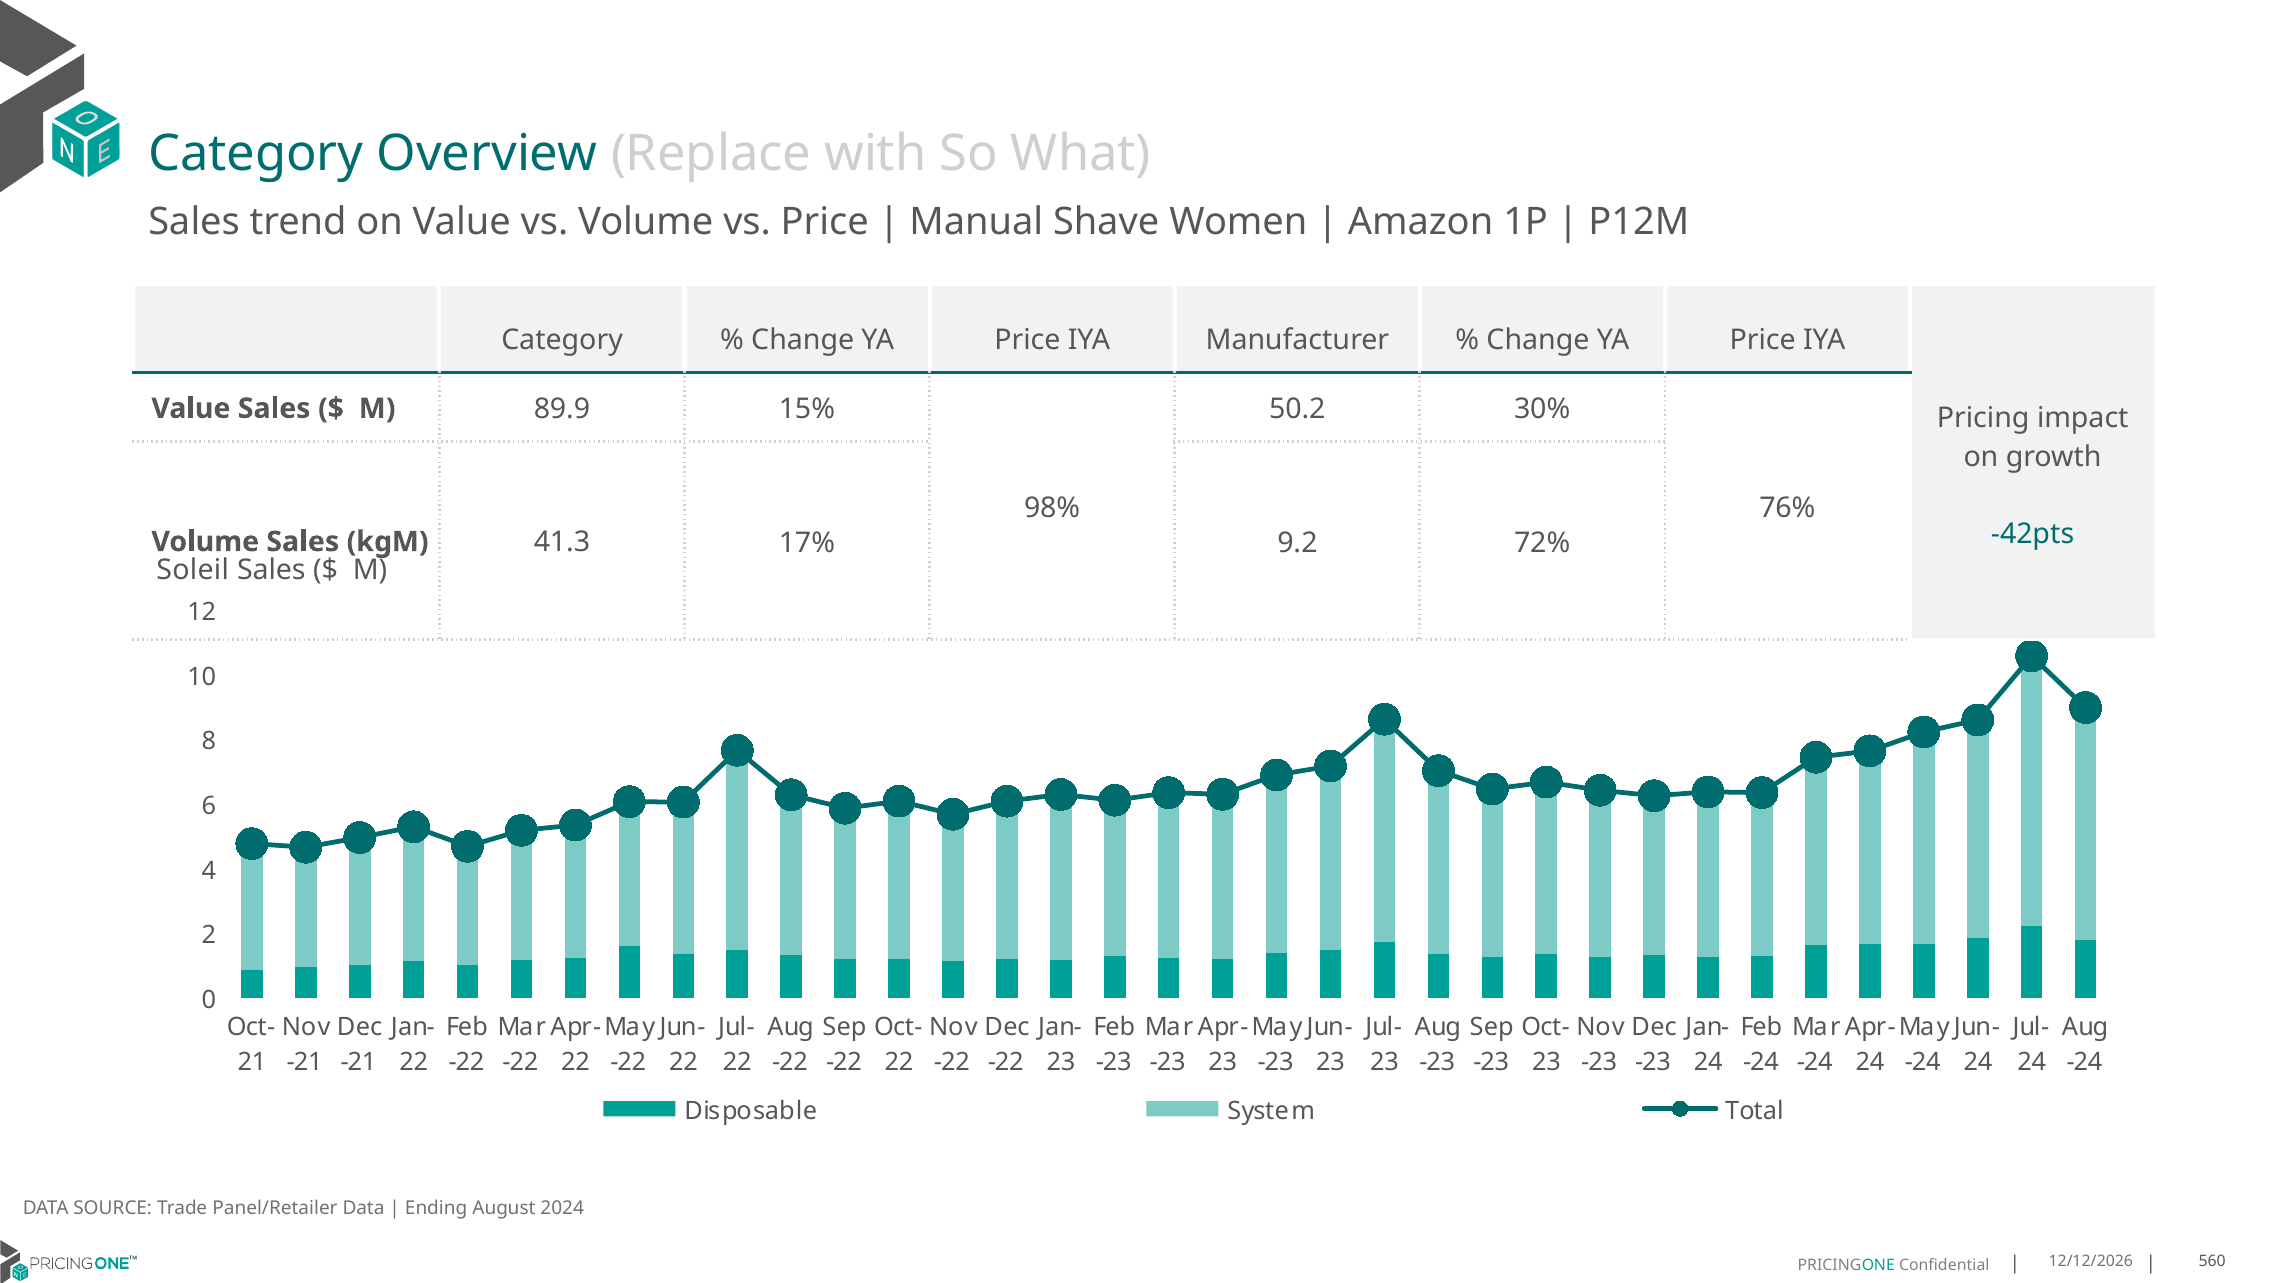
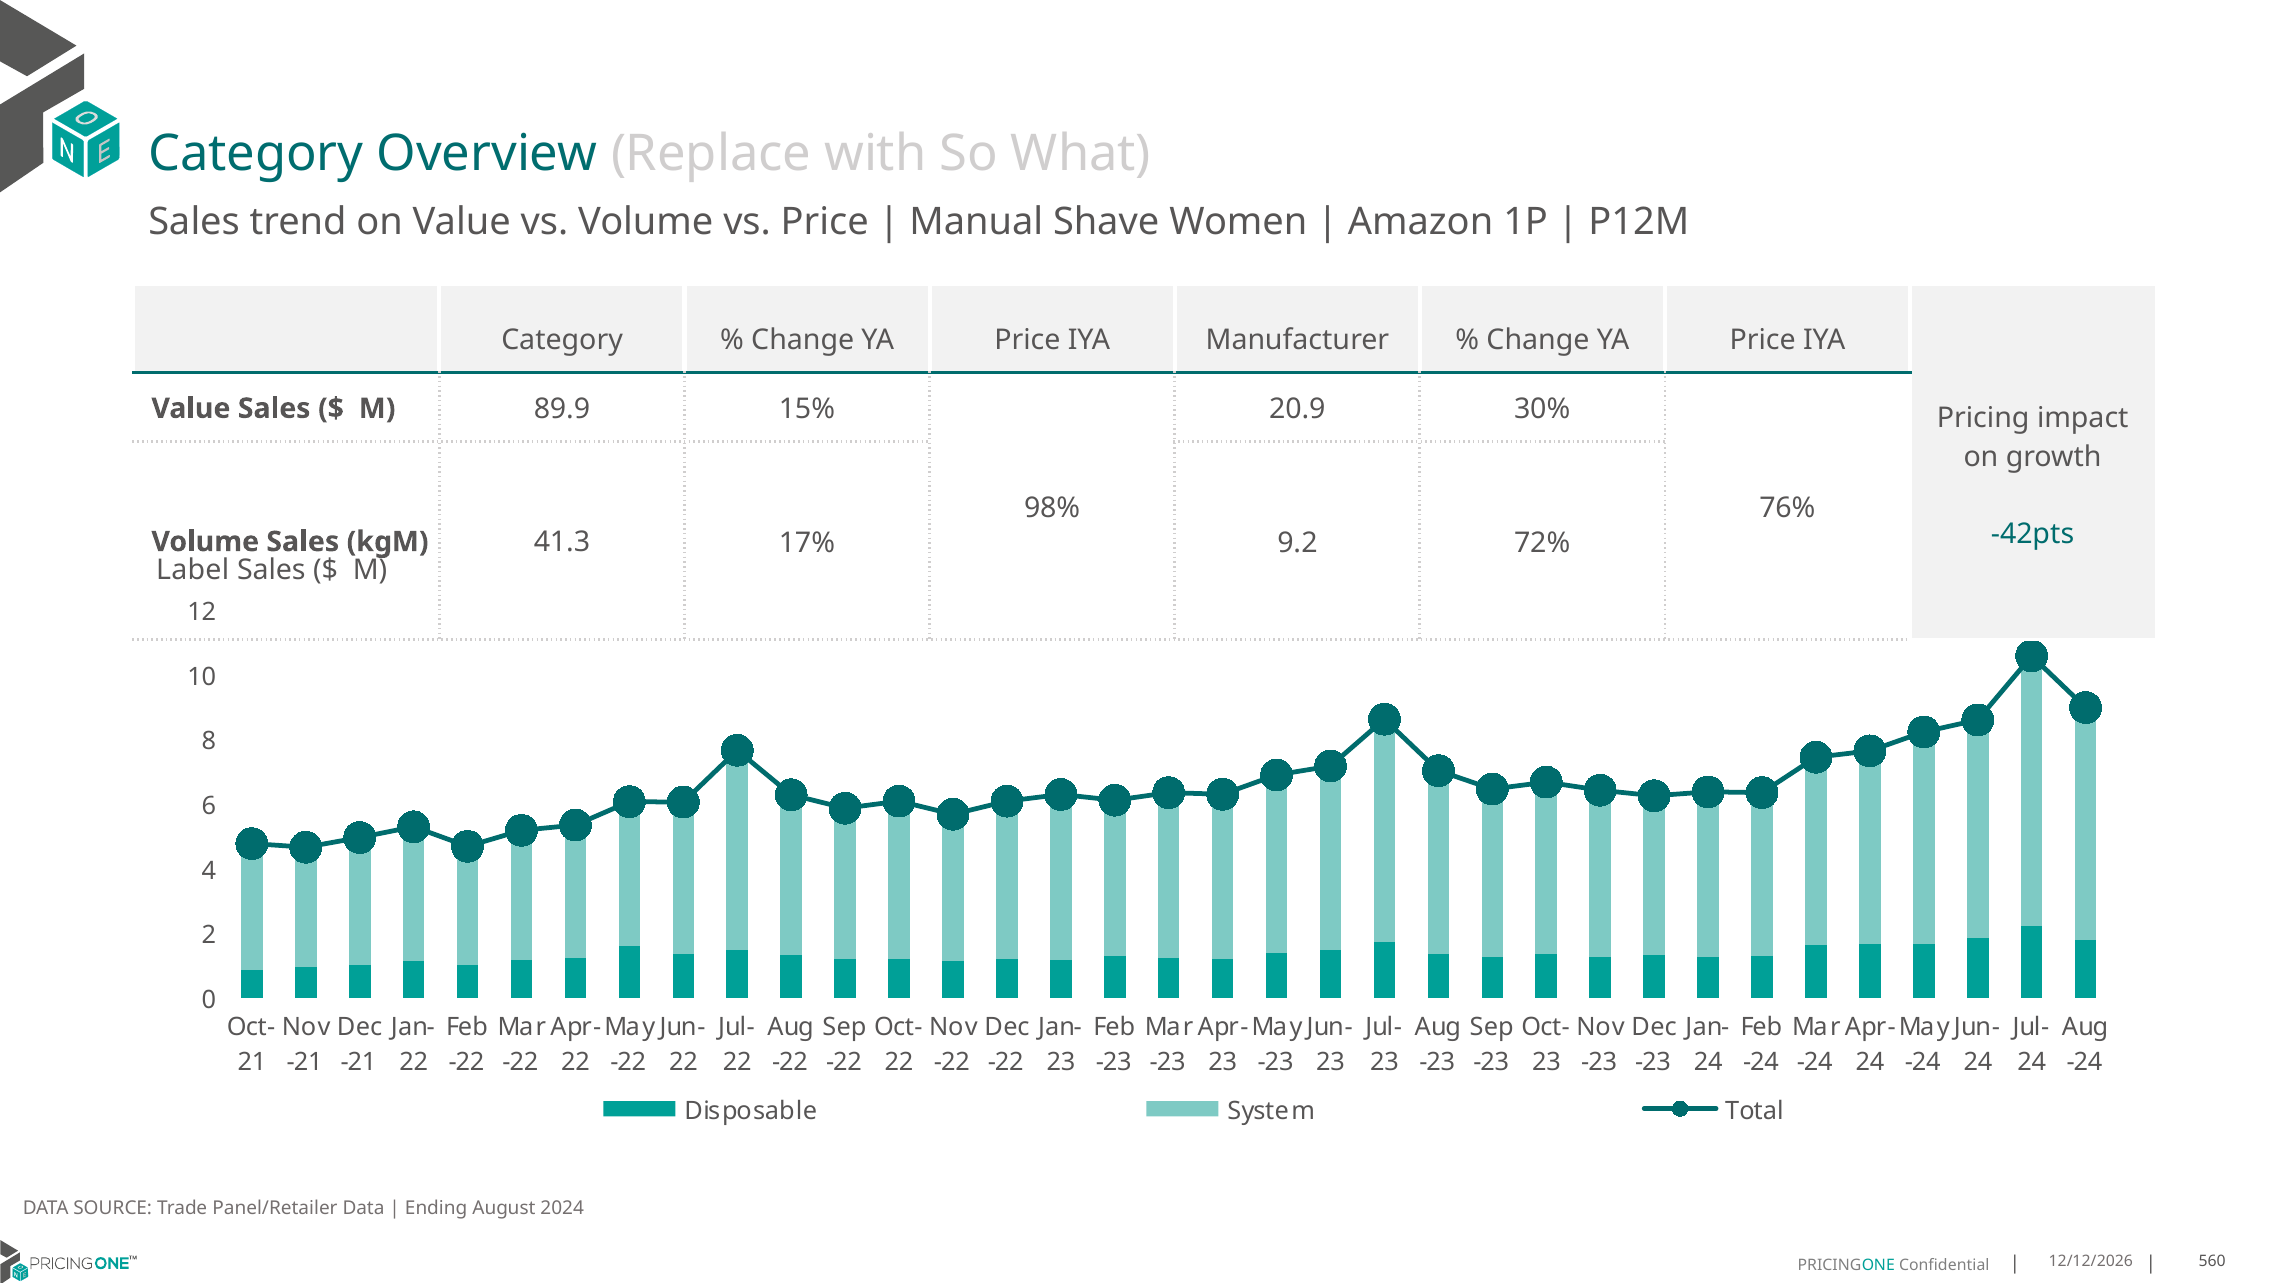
50.2: 50.2 -> 20.9
Soleil: Soleil -> Label
